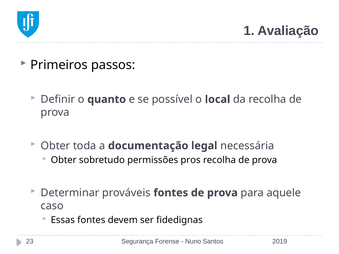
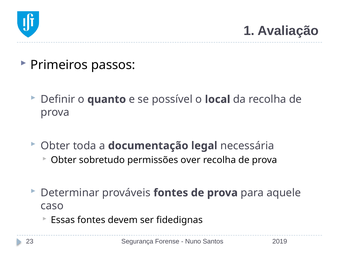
pros: pros -> over
